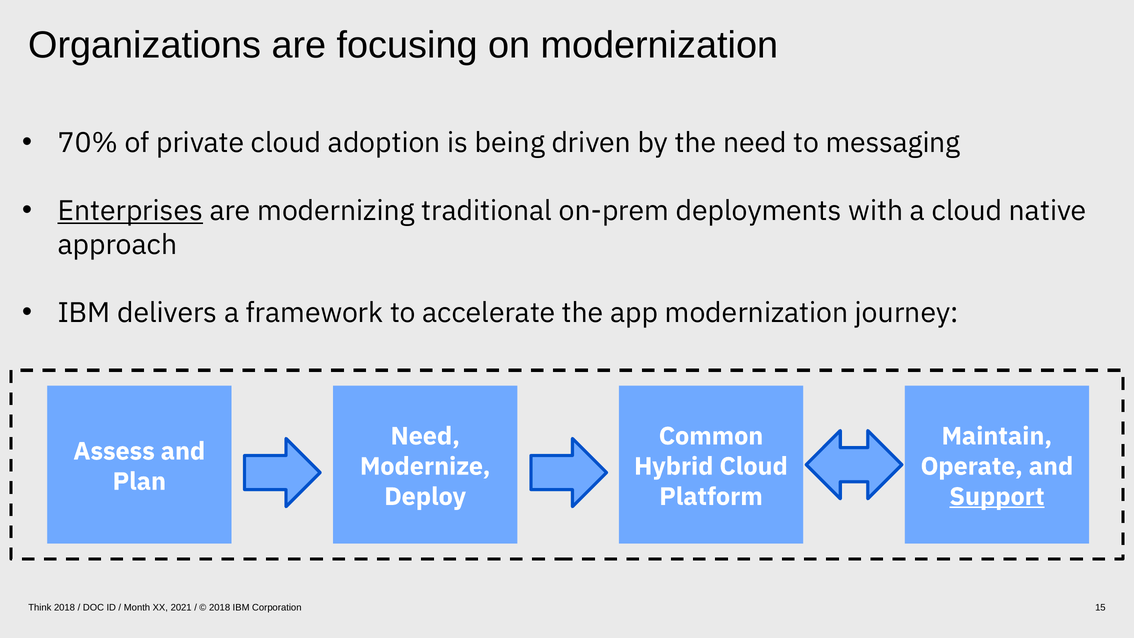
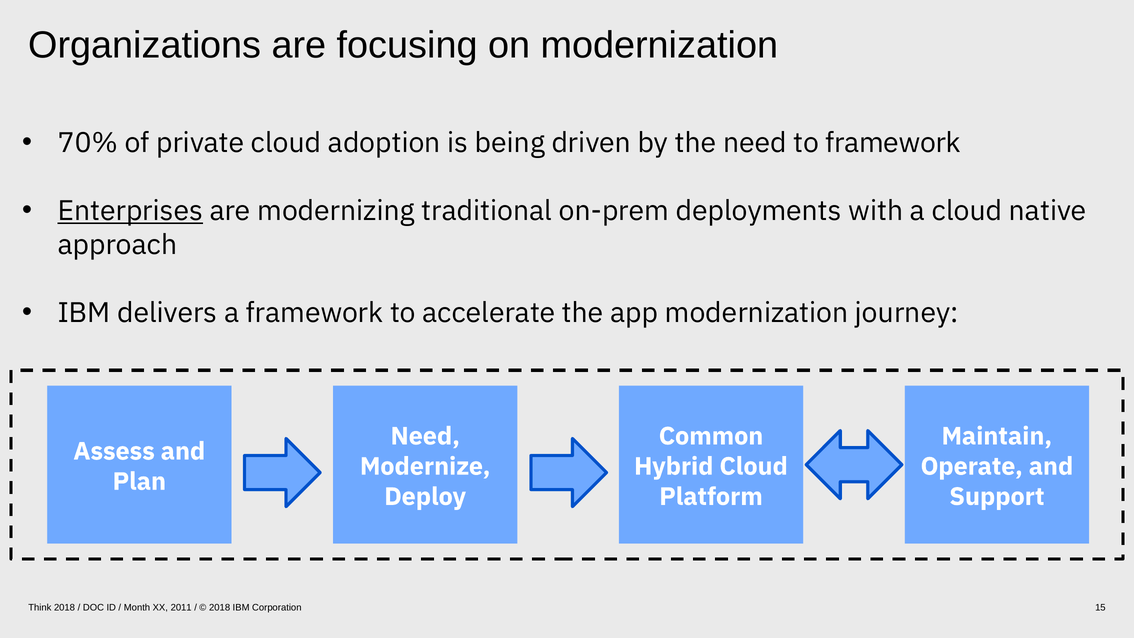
to messaging: messaging -> framework
Support underline: present -> none
2021: 2021 -> 2011
